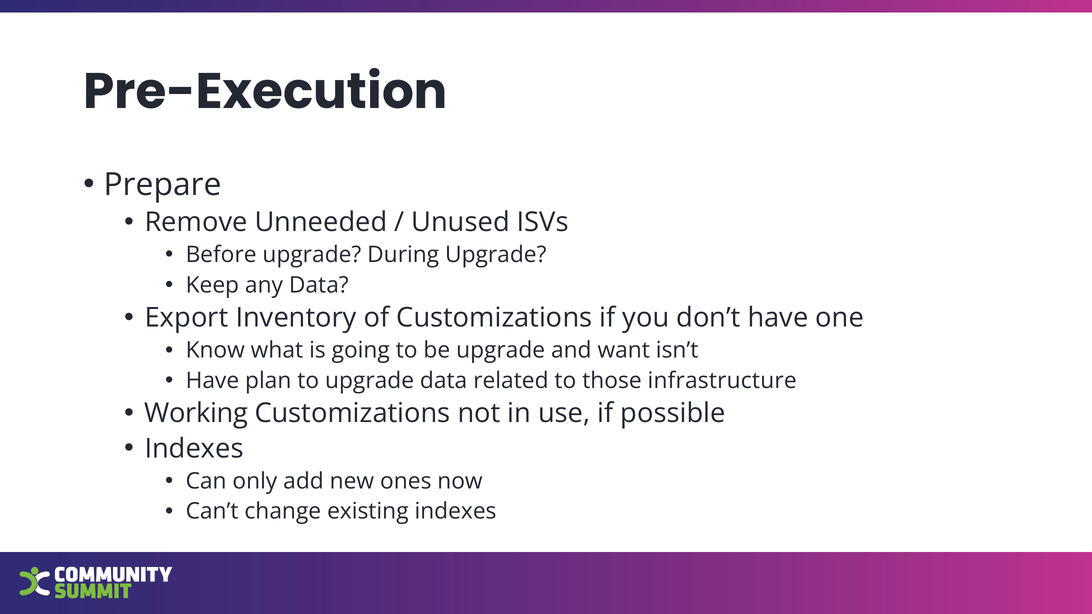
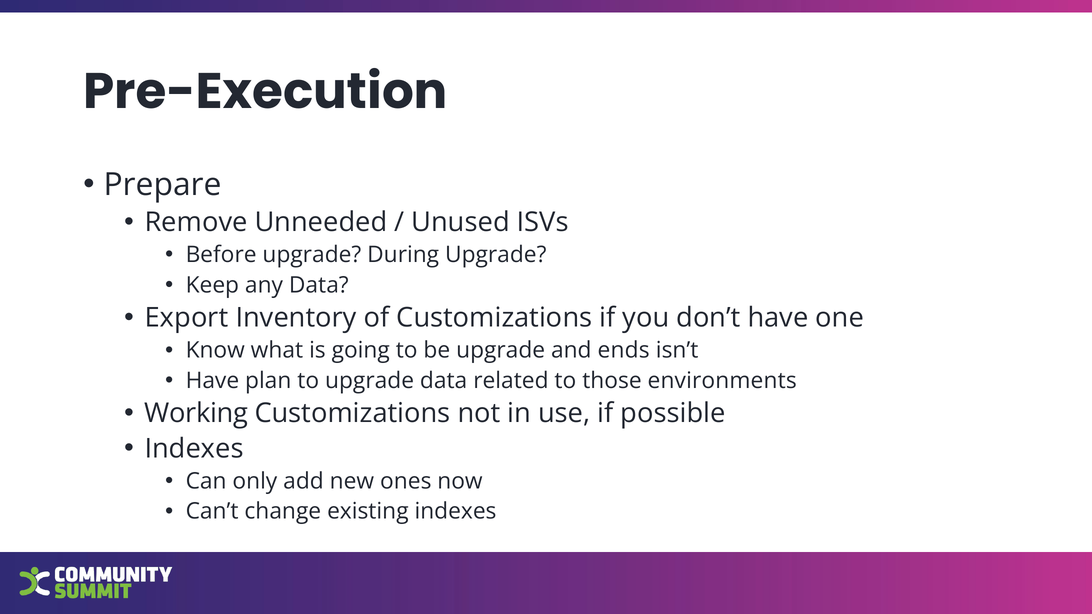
want: want -> ends
infrastructure: infrastructure -> environments
